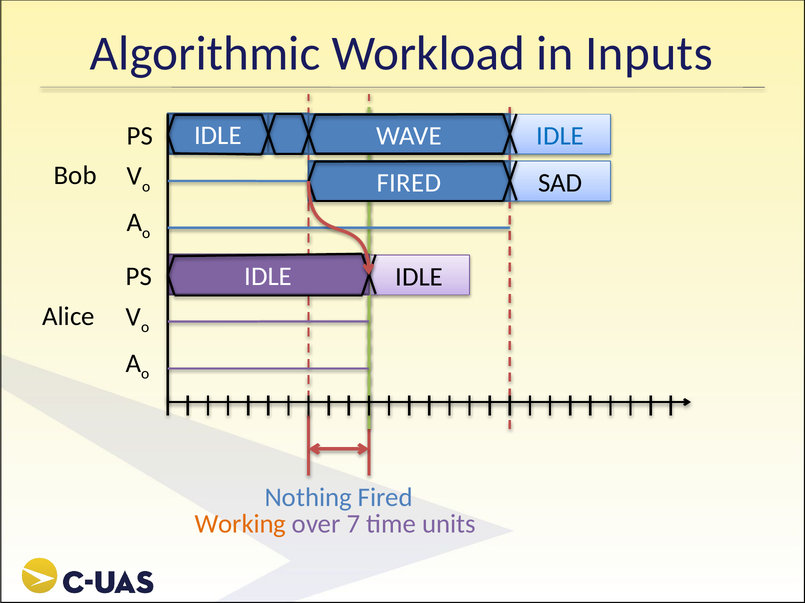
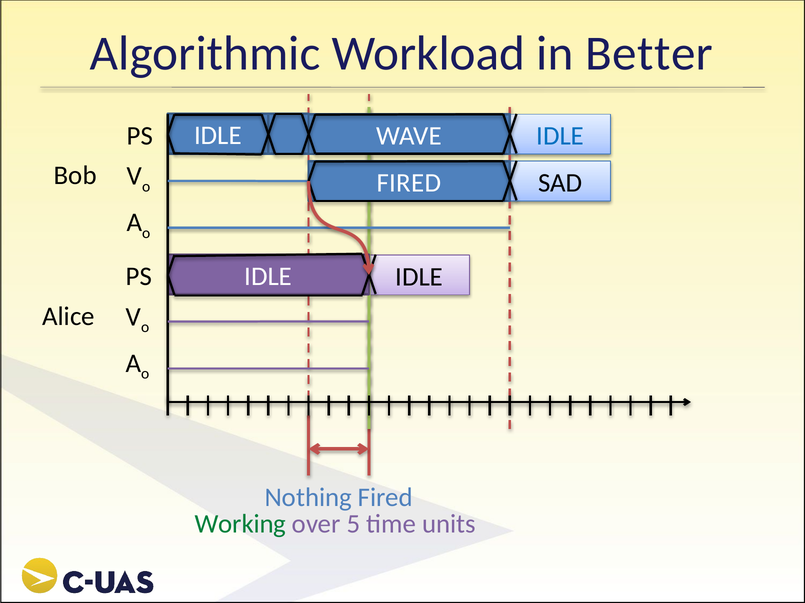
Inputs: Inputs -> Better
Working colour: orange -> green
7: 7 -> 5
